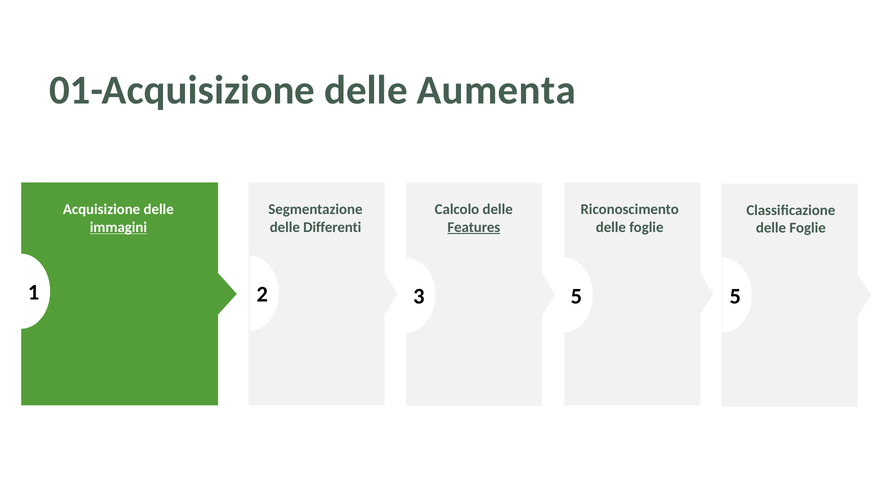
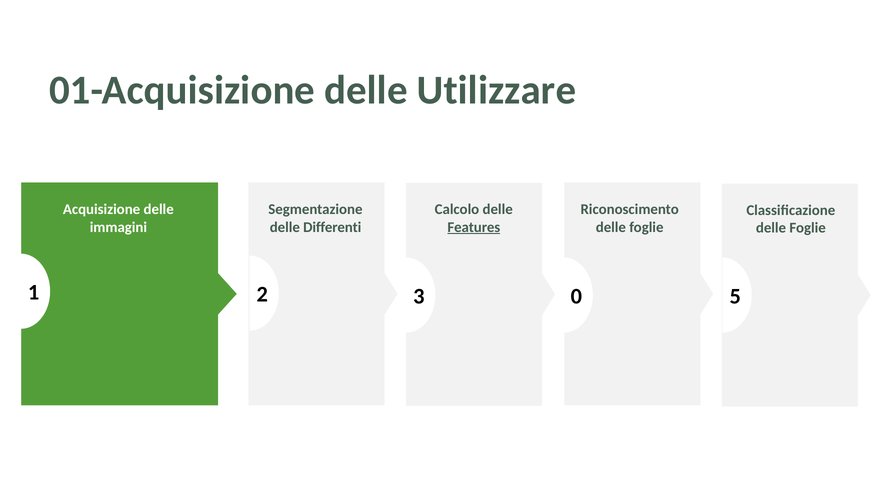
Aumenta: Aumenta -> Utilizzare
immagini underline: present -> none
3 5: 5 -> 0
